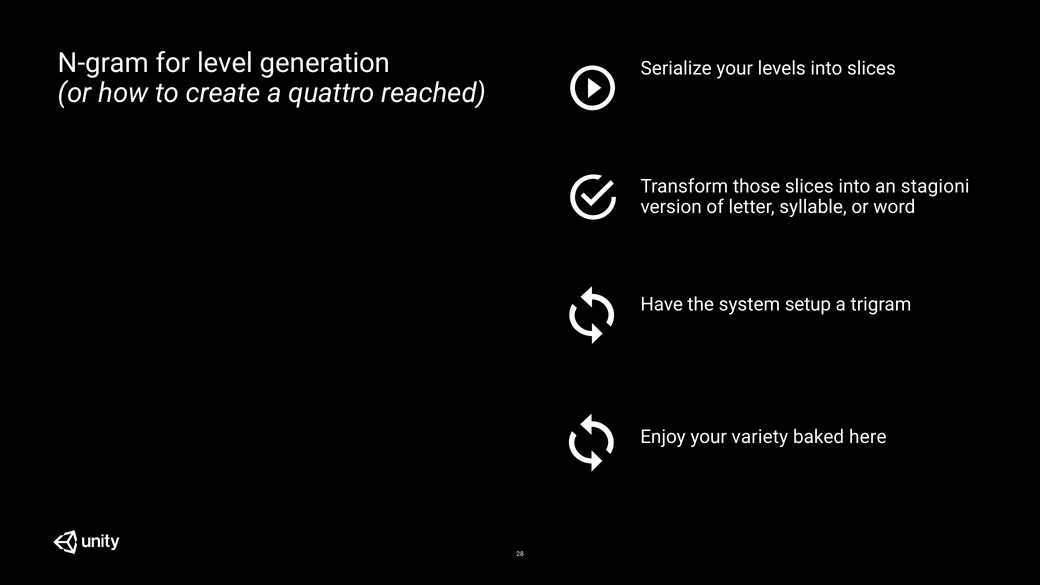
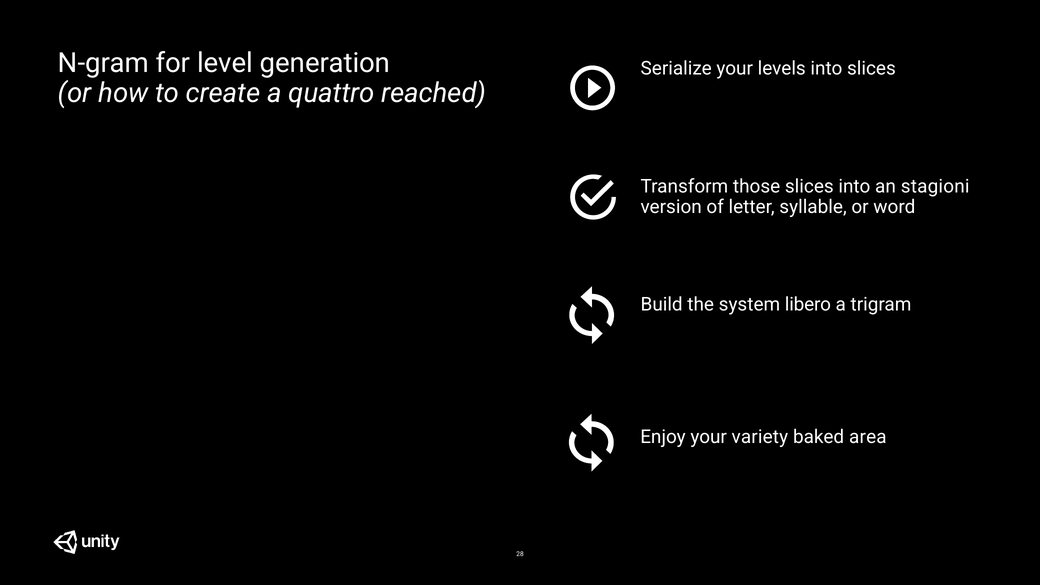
Have: Have -> Build
setup: setup -> libero
here: here -> area
